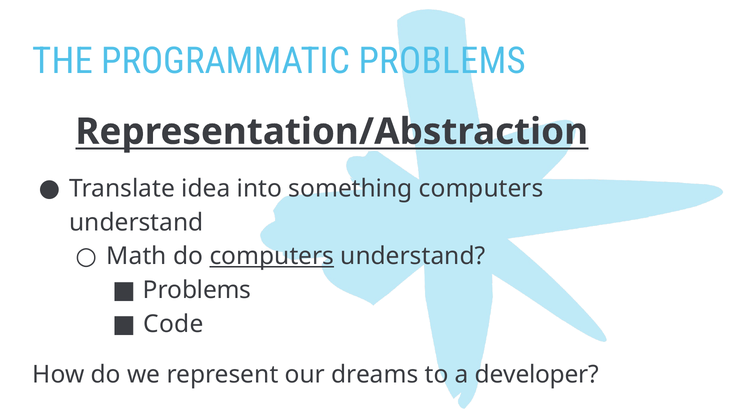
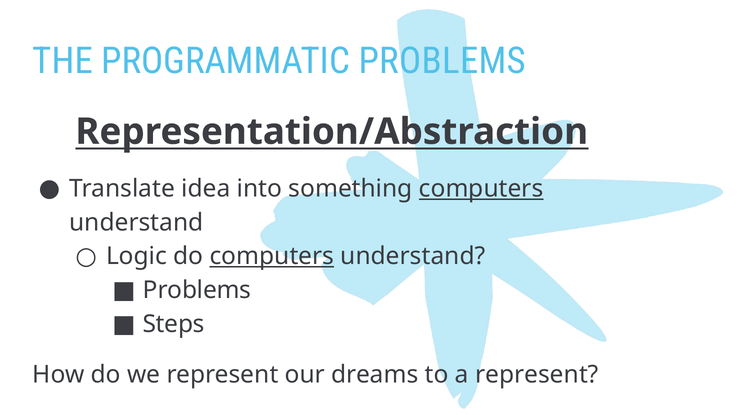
computers at (481, 188) underline: none -> present
Math: Math -> Logic
Code: Code -> Steps
a developer: developer -> represent
